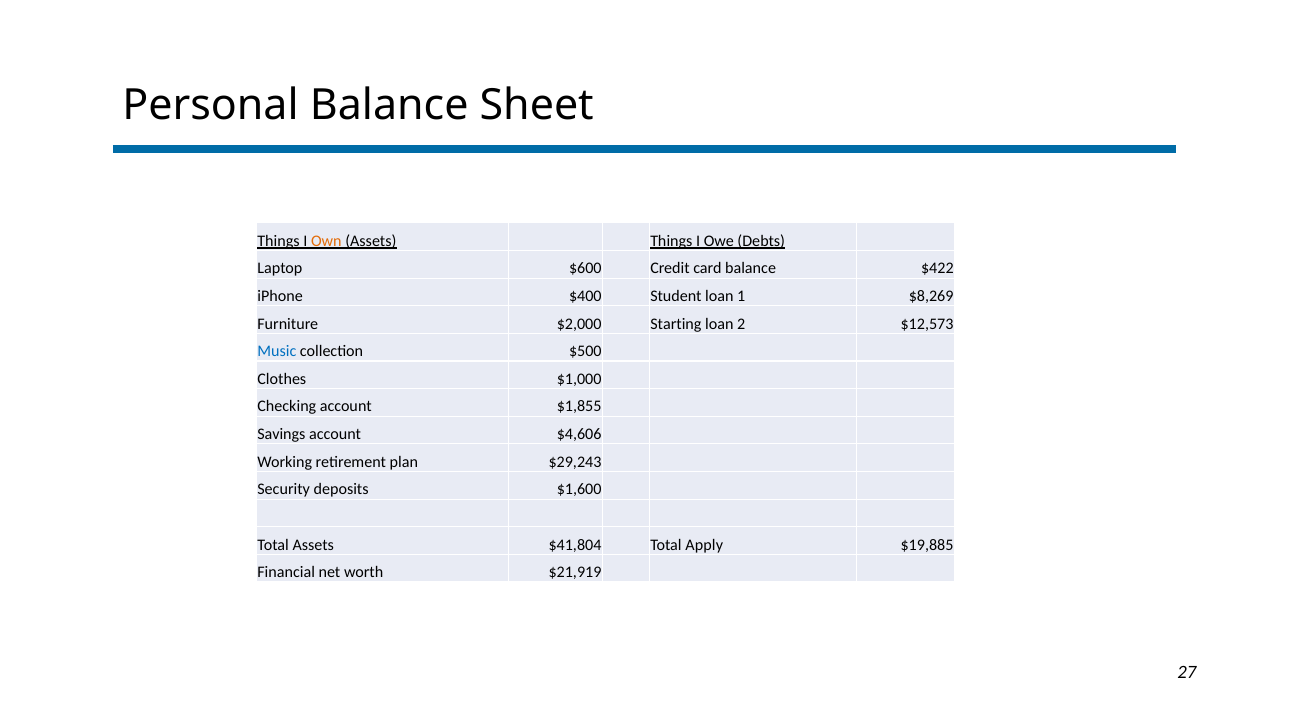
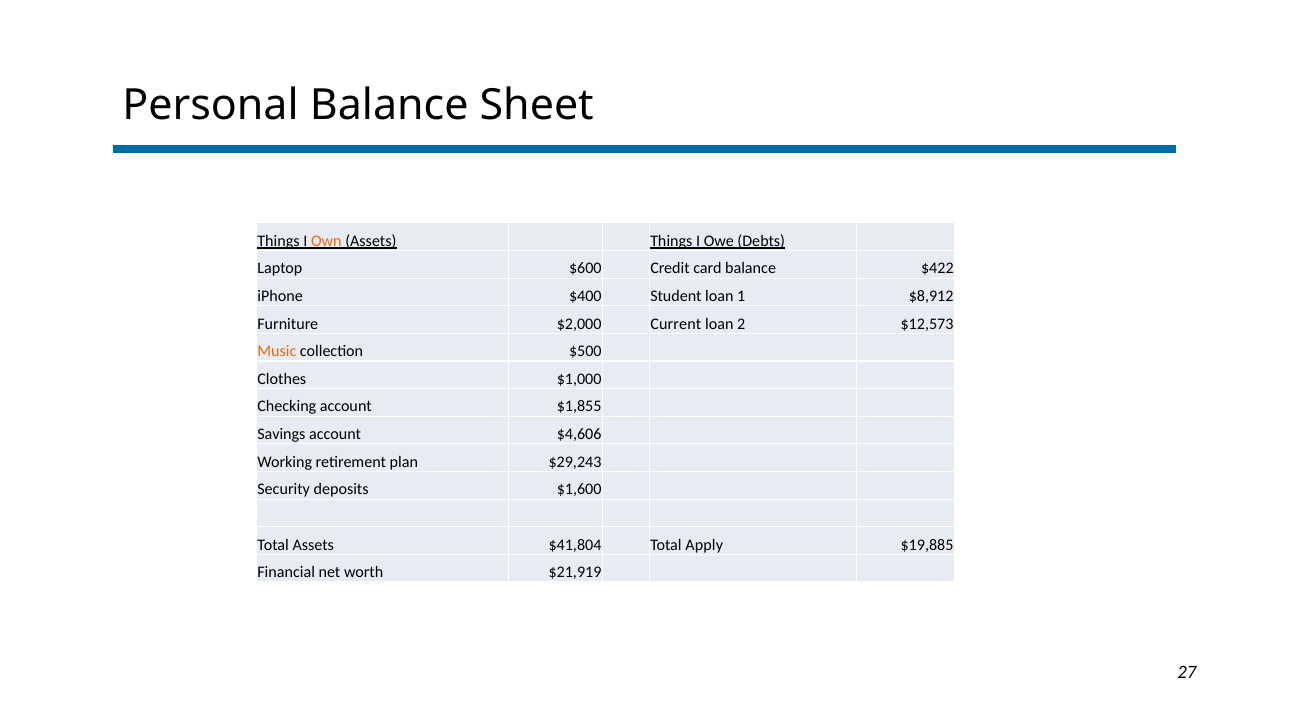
$8,269: $8,269 -> $8,912
Starting: Starting -> Current
Music colour: blue -> orange
